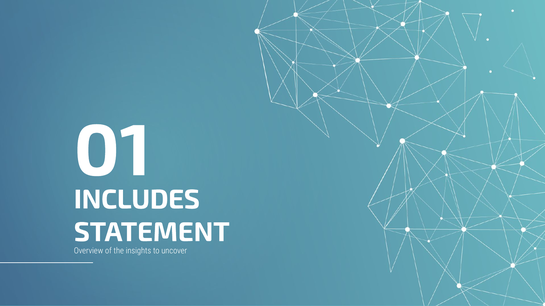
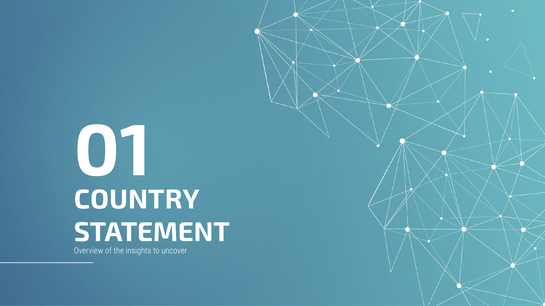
INCLUDES: INCLUDES -> COUNTRY
